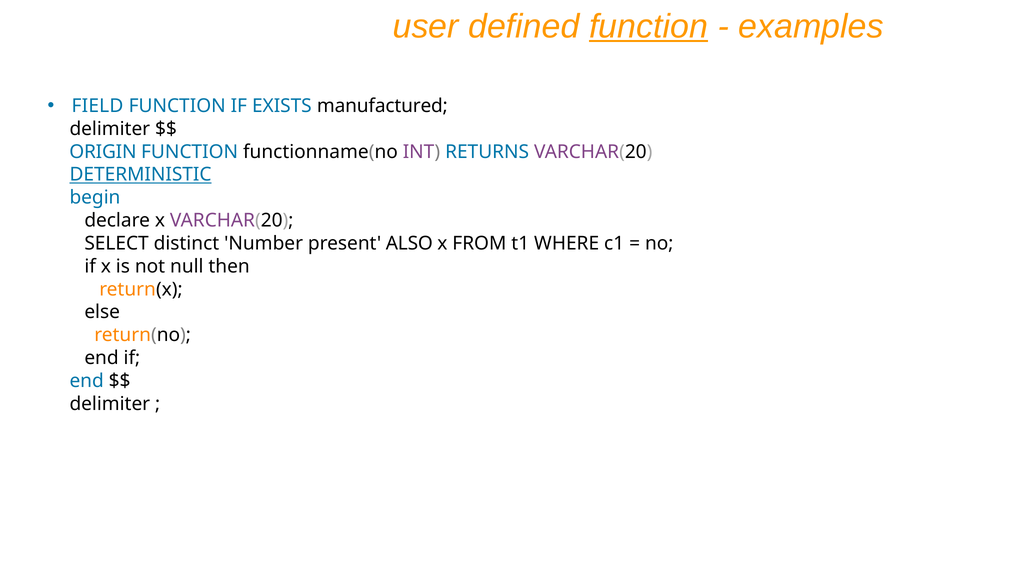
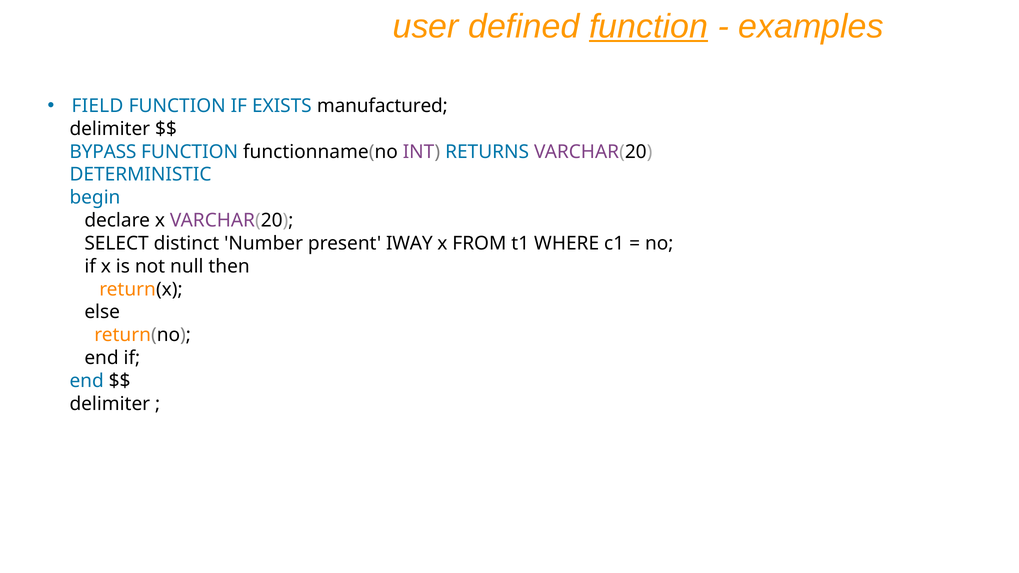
ORIGIN: ORIGIN -> BYPASS
DETERMINISTIC underline: present -> none
ALSO: ALSO -> IWAY
